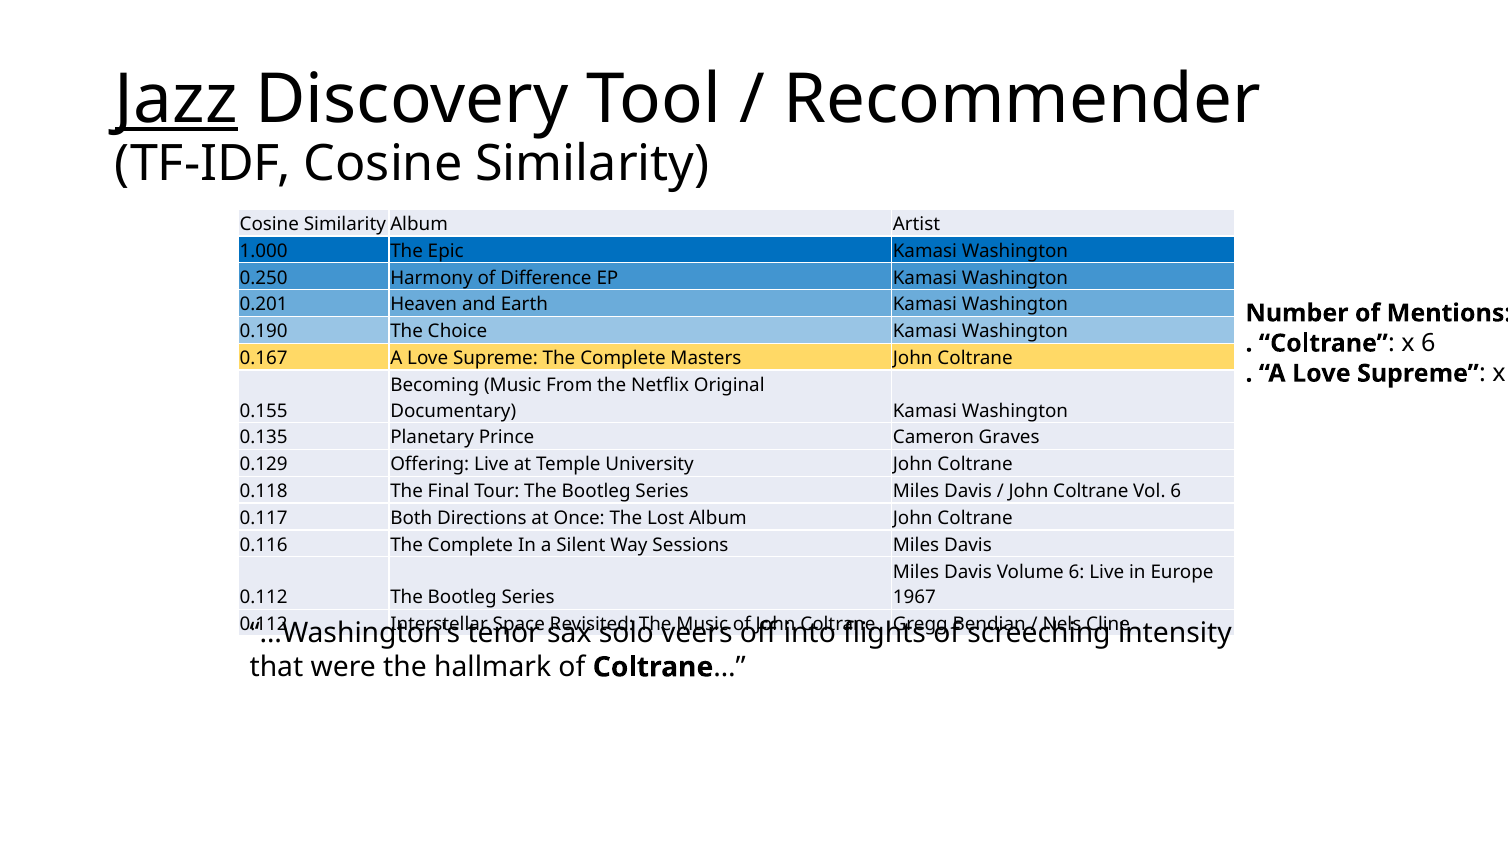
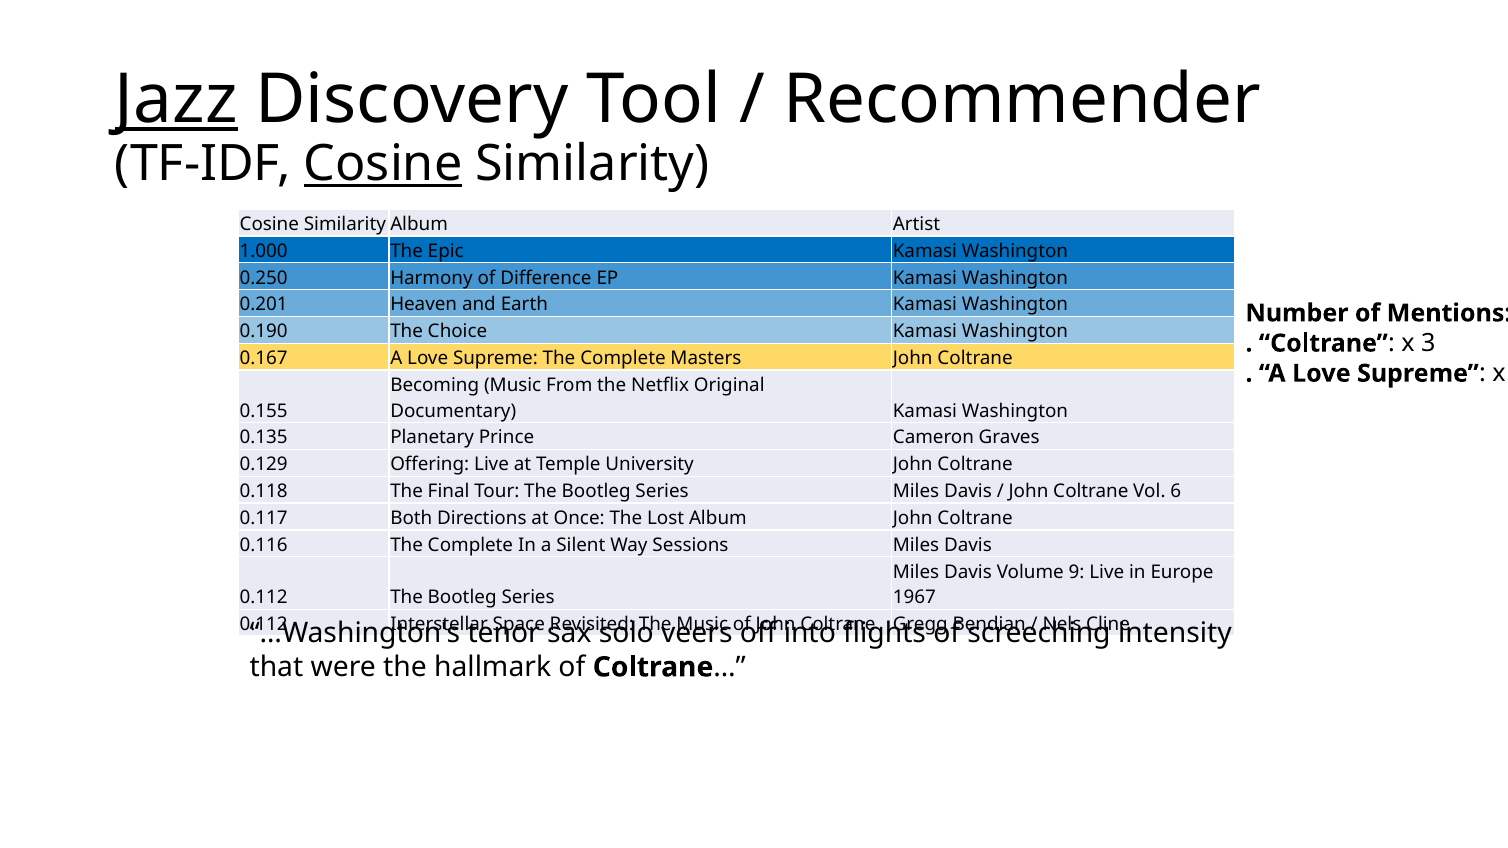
Cosine at (383, 164) underline: none -> present
x 6: 6 -> 3
Volume 6: 6 -> 9
